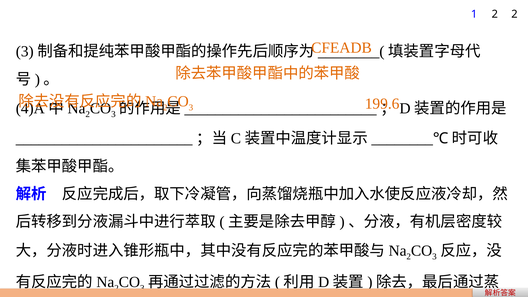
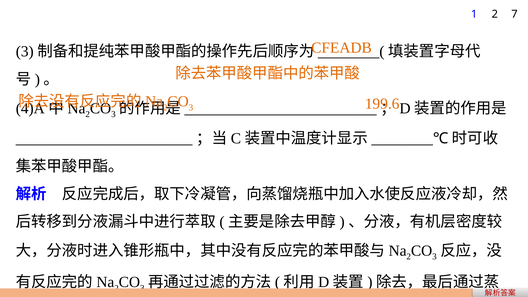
2 2: 2 -> 7
